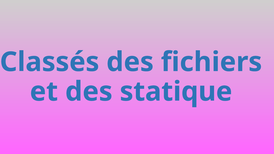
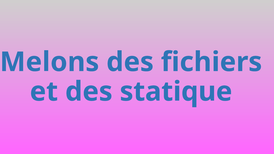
Classés: Classés -> Melons
